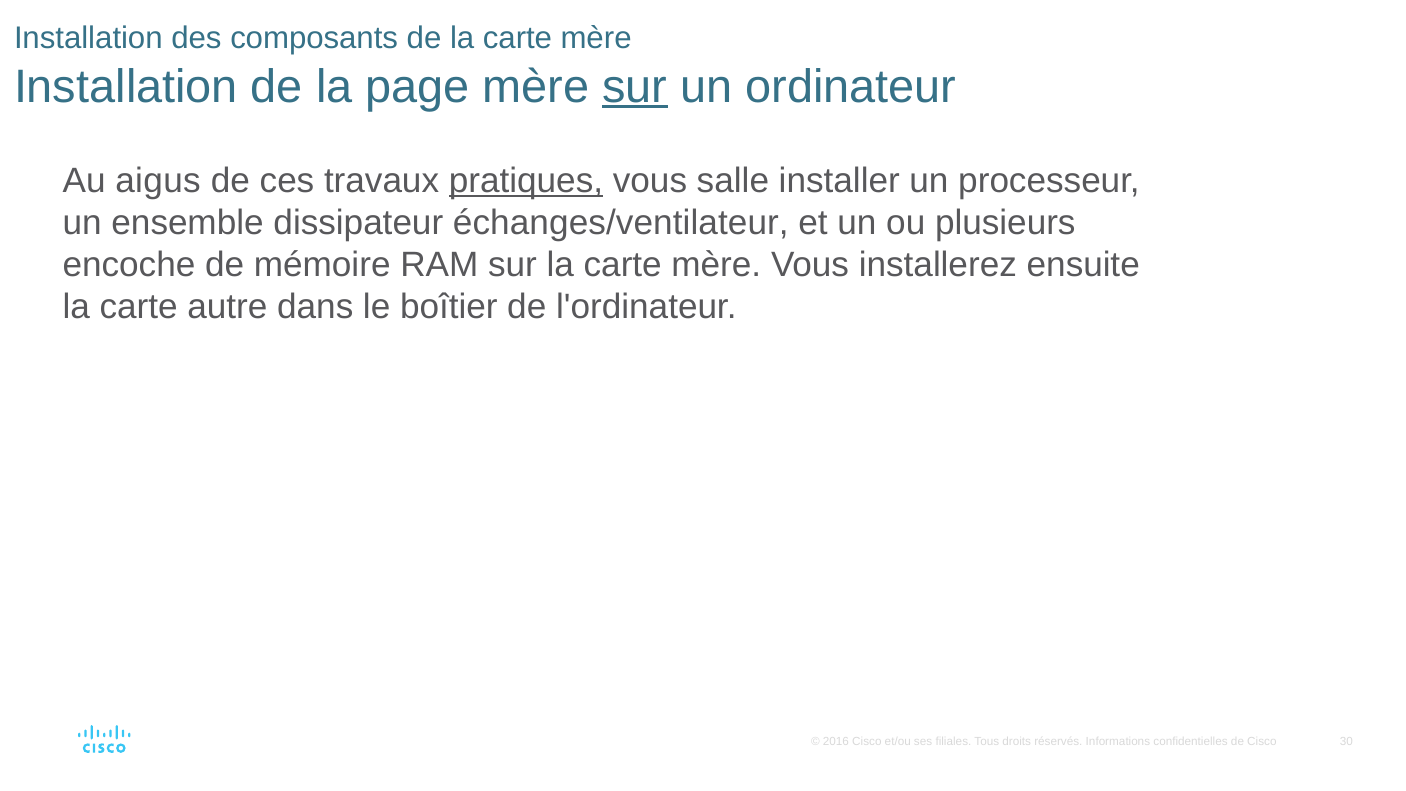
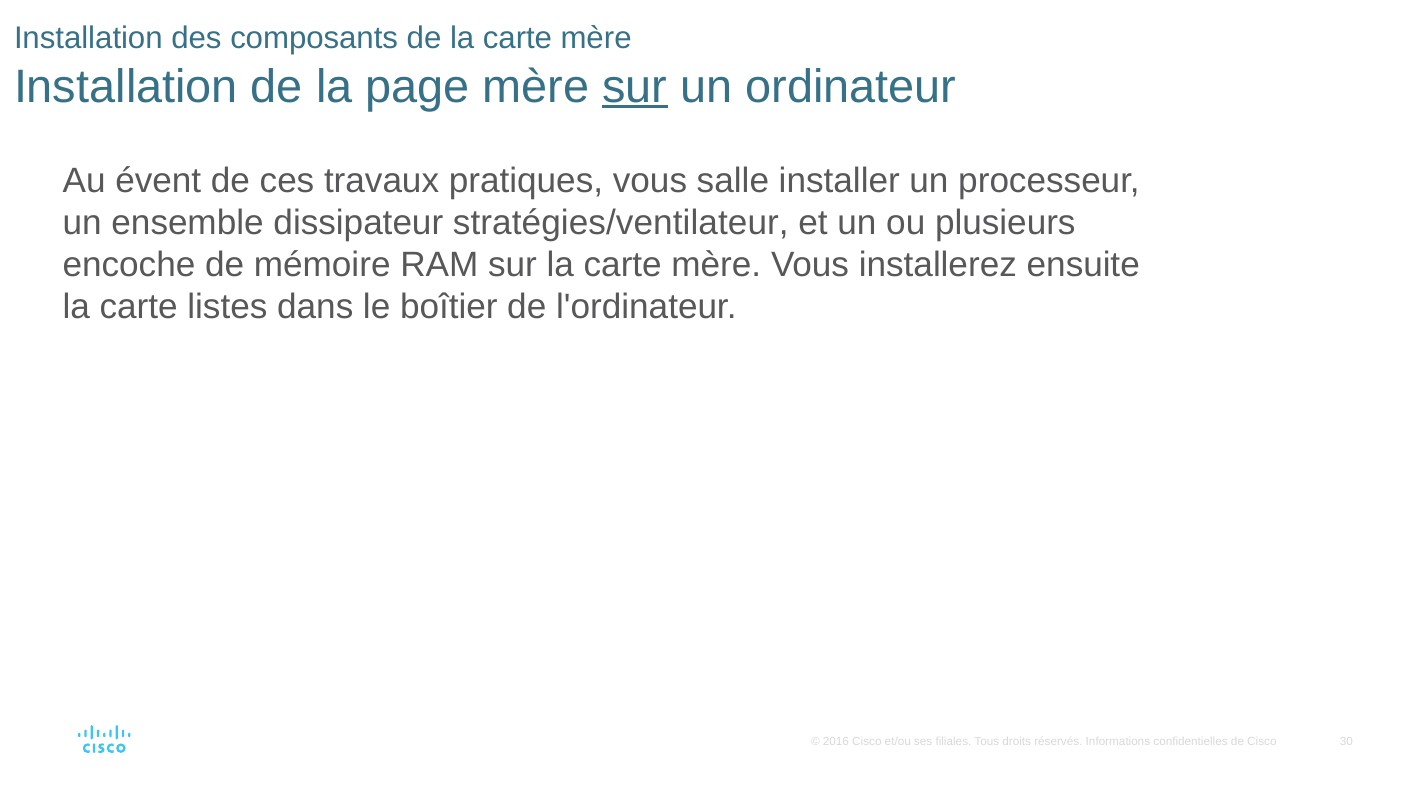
aigus: aigus -> évent
pratiques underline: present -> none
échanges/ventilateur: échanges/ventilateur -> stratégies/ventilateur
autre: autre -> listes
